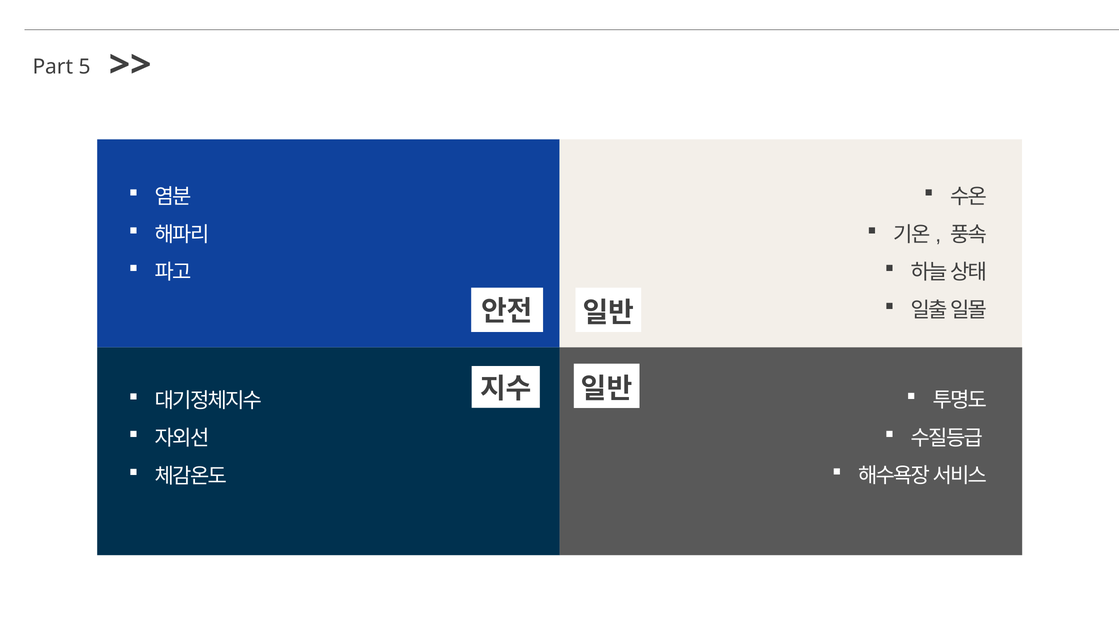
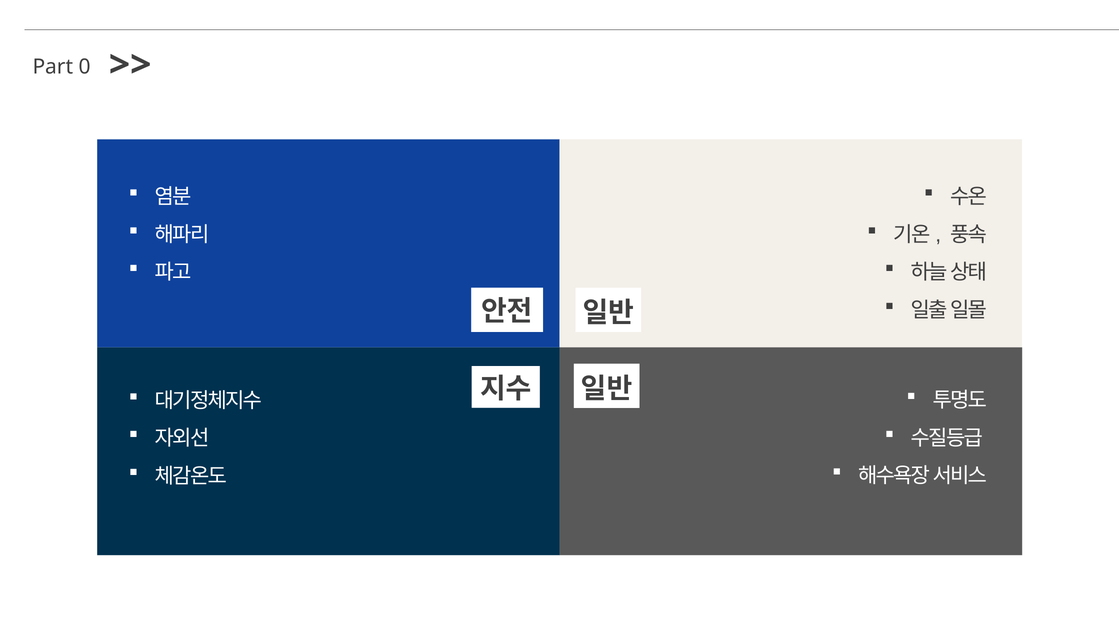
5: 5 -> 0
